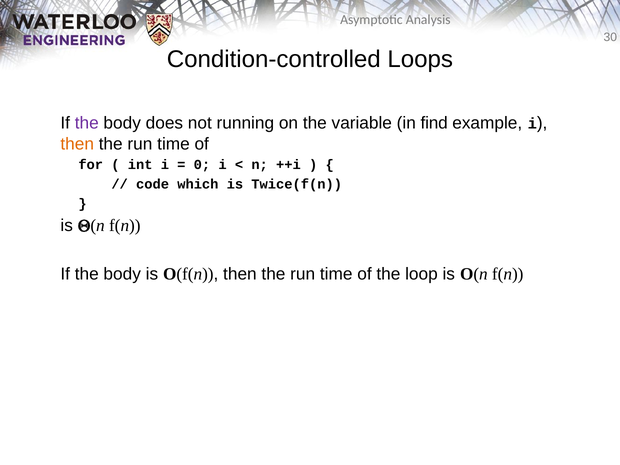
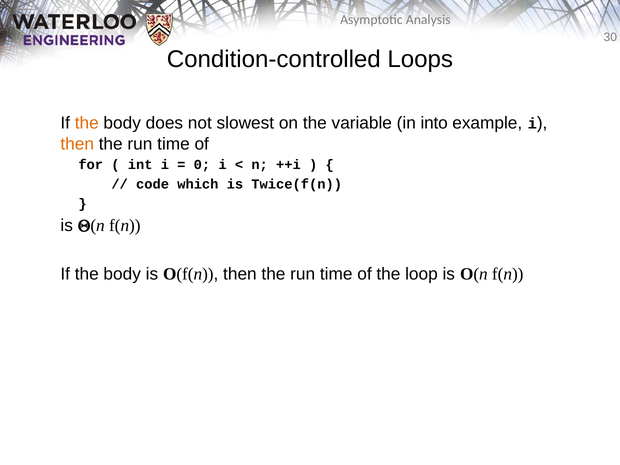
the at (87, 123) colour: purple -> orange
running: running -> slowest
find: find -> into
